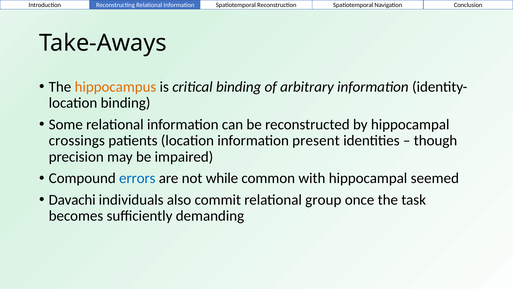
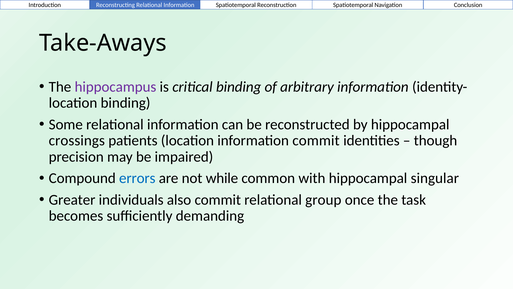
hippocampus colour: orange -> purple
information present: present -> commit
seemed: seemed -> singular
Davachi: Davachi -> Greater
